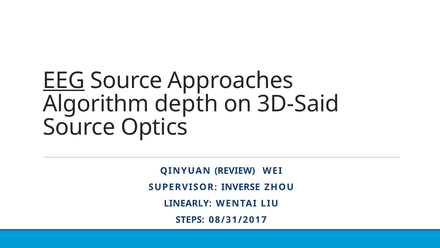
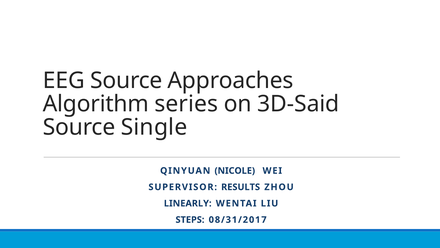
EEG underline: present -> none
depth: depth -> series
Optics: Optics -> Single
REVIEW: REVIEW -> NICOLE
INVERSE: INVERSE -> RESULTS
